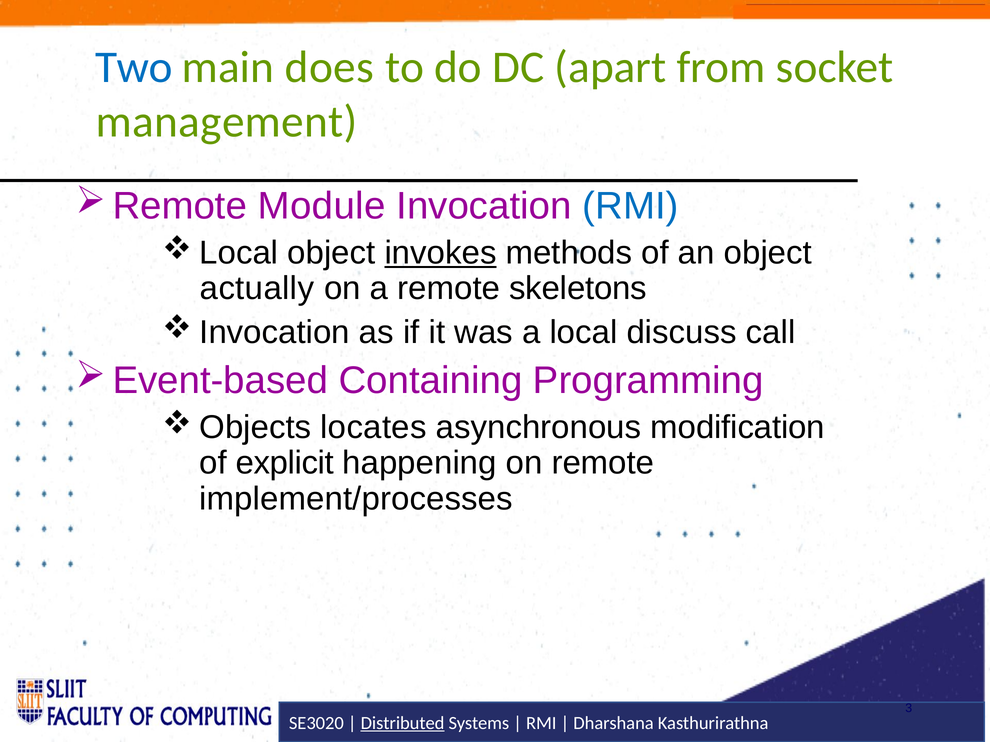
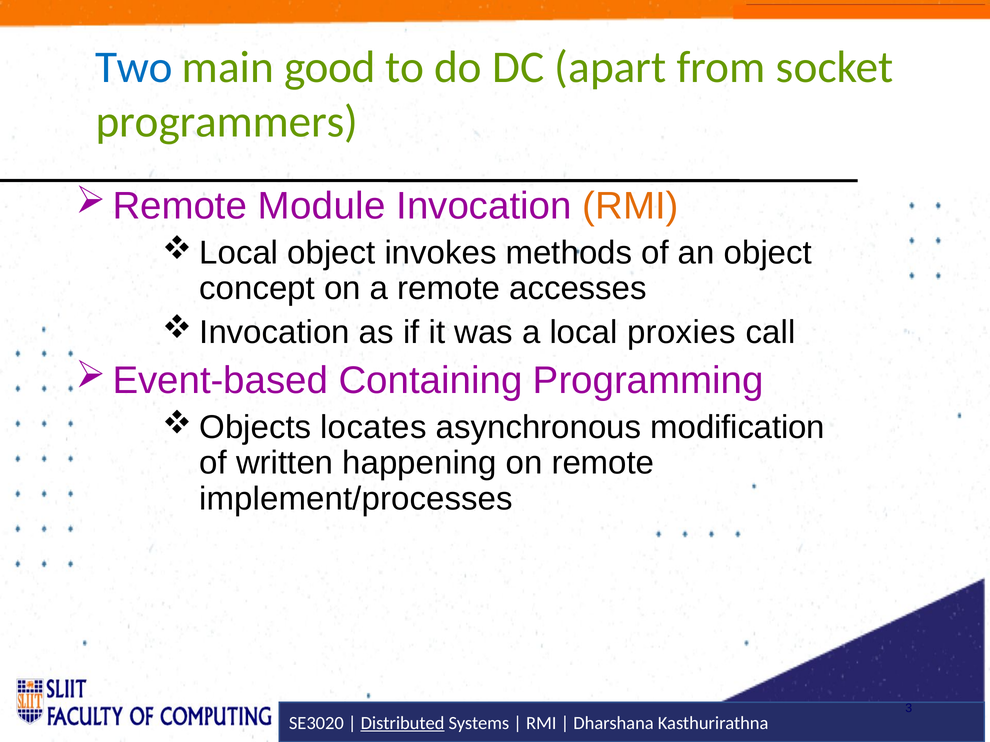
does: does -> good
management: management -> programmers
RMI at (631, 206) colour: blue -> orange
invokes underline: present -> none
actually: actually -> concept
skeletons: skeletons -> accesses
discuss: discuss -> proxies
explicit: explicit -> written
